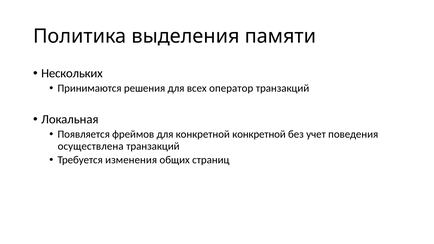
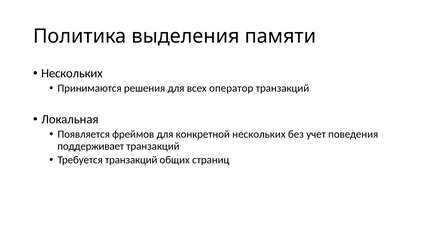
конкретной конкретной: конкретной -> нескольких
осуществлена: осуществлена -> поддерживает
Требуется изменения: изменения -> транзакций
